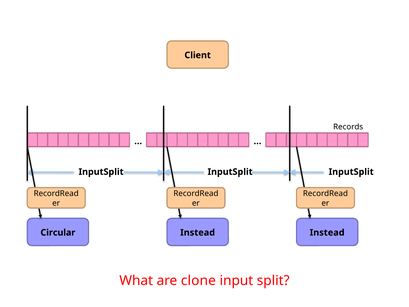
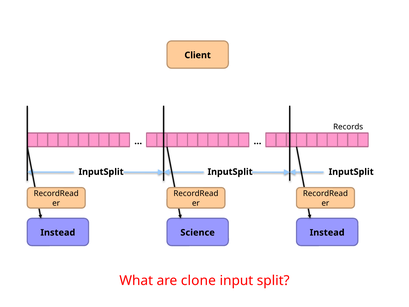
Circular at (58, 232): Circular -> Instead
Instead at (198, 232): Instead -> Science
